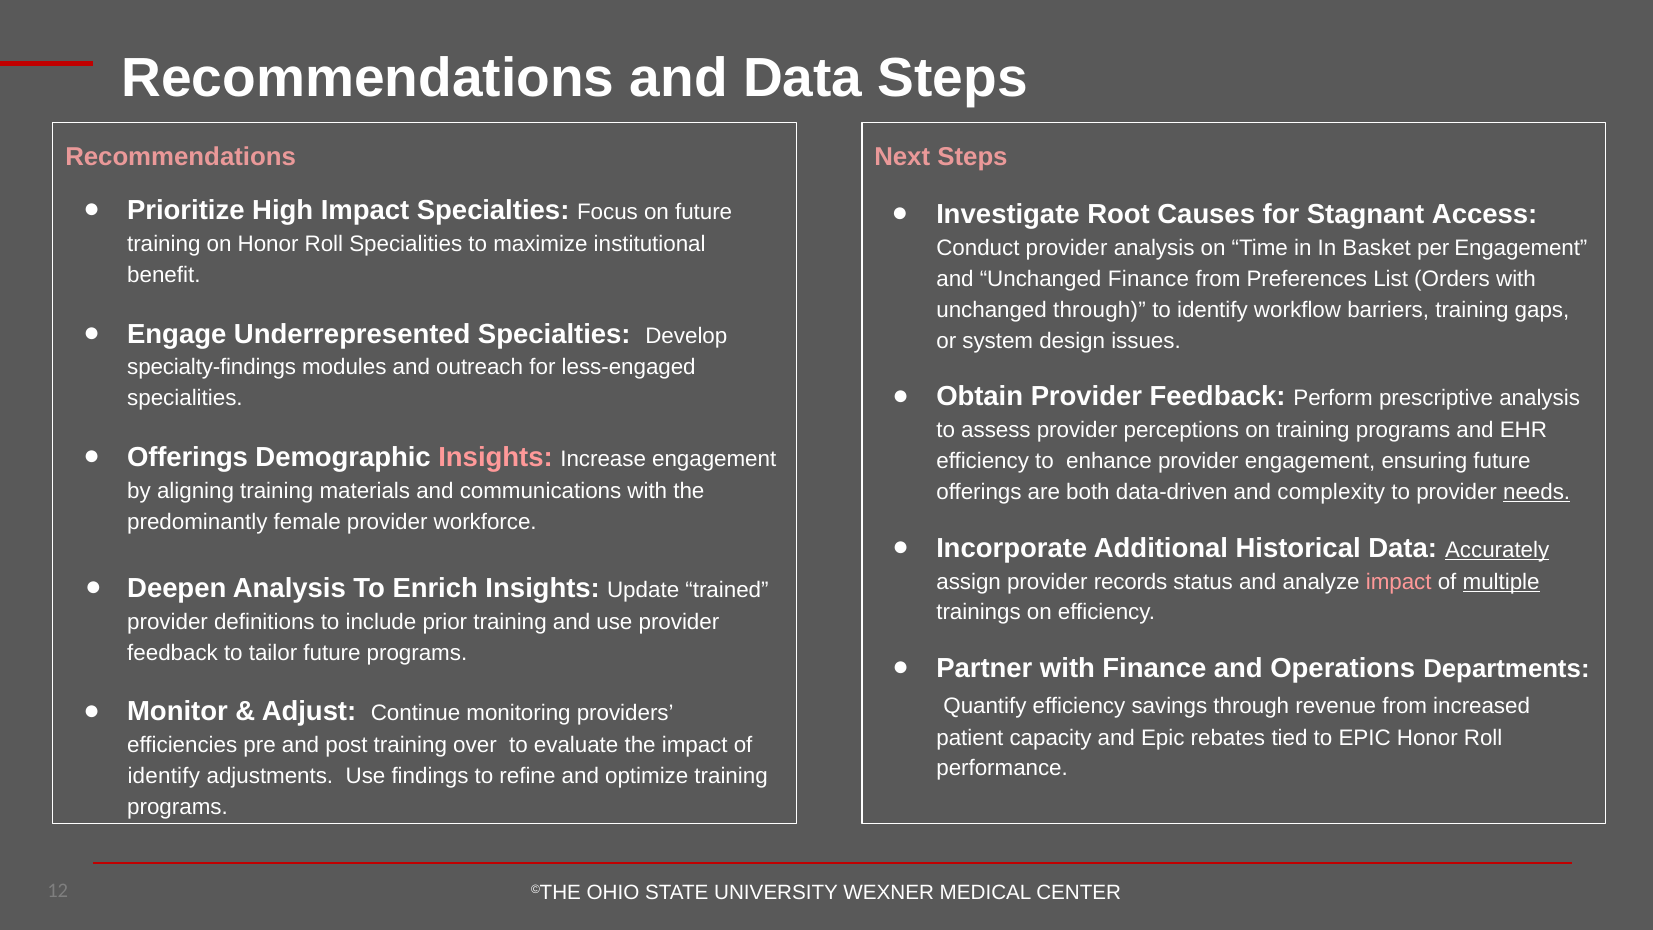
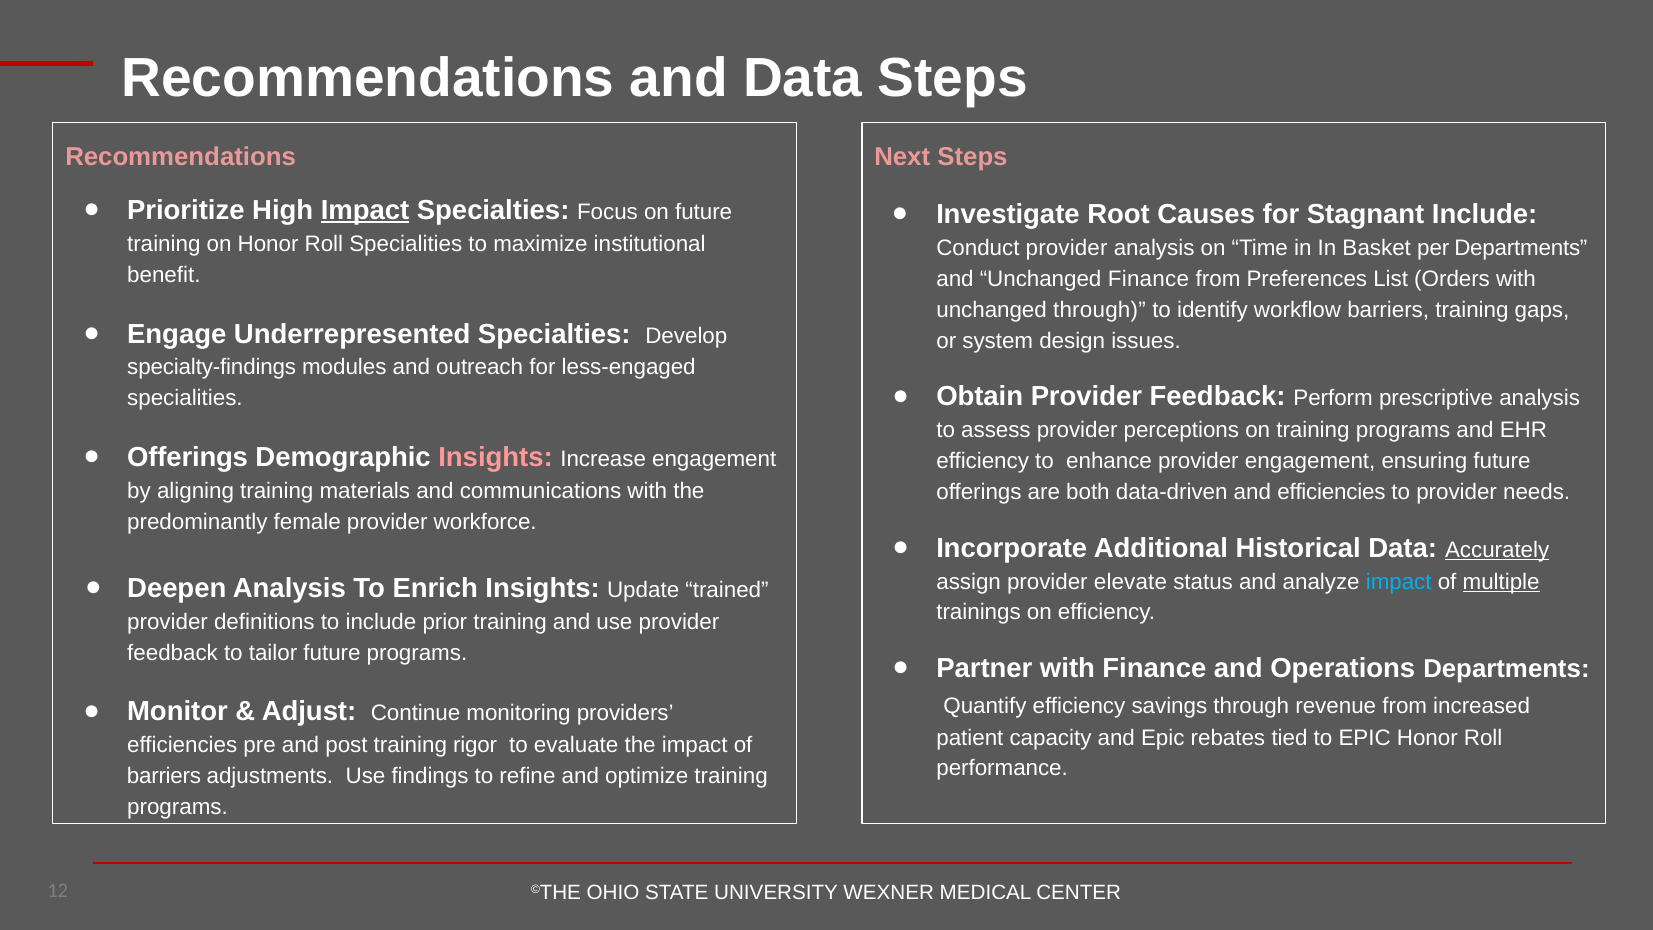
Impact at (365, 210) underline: none -> present
Stagnant Access: Access -> Include
per Engagement: Engagement -> Departments
and complexity: complexity -> efficiencies
needs underline: present -> none
records: records -> elevate
impact at (1399, 581) colour: pink -> light blue
over: over -> rigor
identify at (164, 776): identify -> barriers
